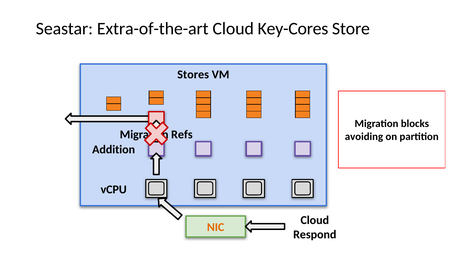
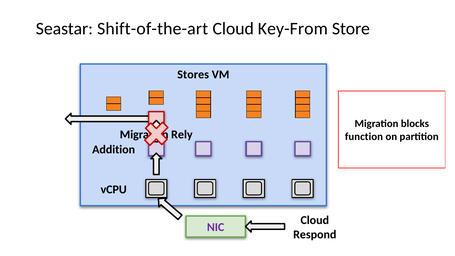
Extra-of-the-art: Extra-of-the-art -> Shift-of-the-art
Key-Cores: Key-Cores -> Key-From
Refs: Refs -> Rely
avoiding: avoiding -> function
NIC colour: orange -> purple
